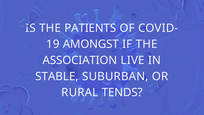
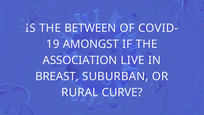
PATIENTS: PATIENTS -> BETWEEN
STABLE: STABLE -> BREAST
TENDS: TENDS -> CURVE
